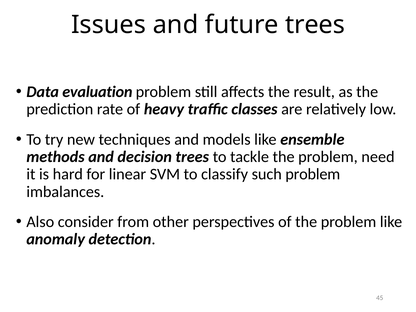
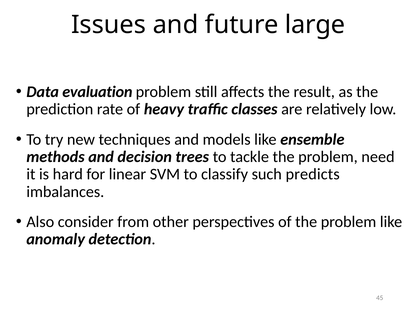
future trees: trees -> large
such problem: problem -> predicts
